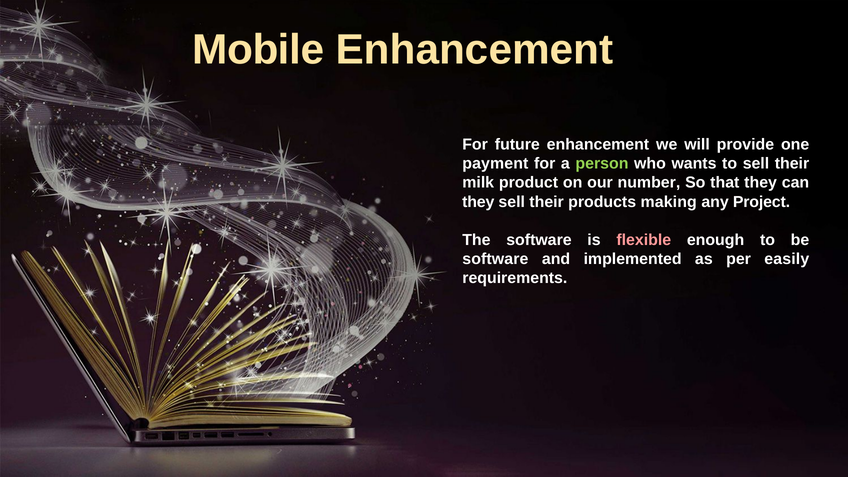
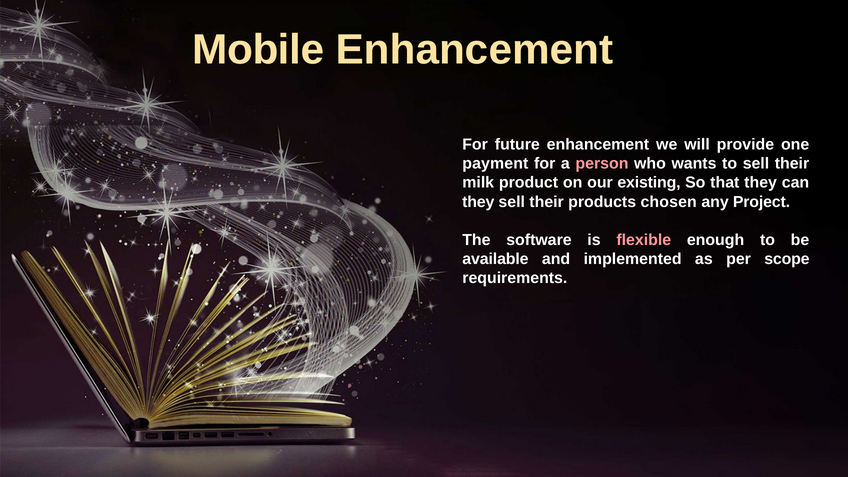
person colour: light green -> pink
number: number -> existing
making: making -> chosen
software at (495, 259): software -> available
easily: easily -> scope
